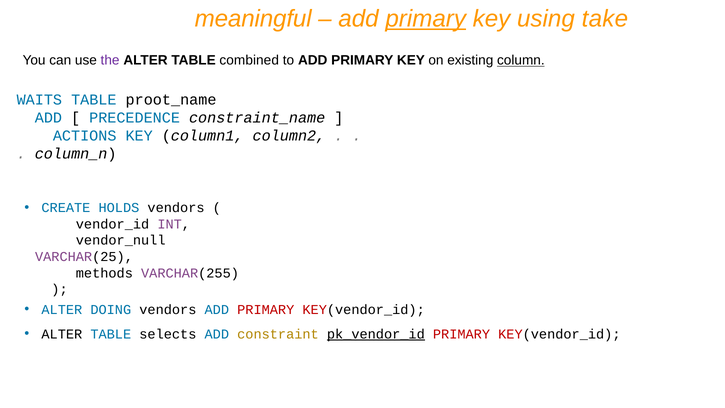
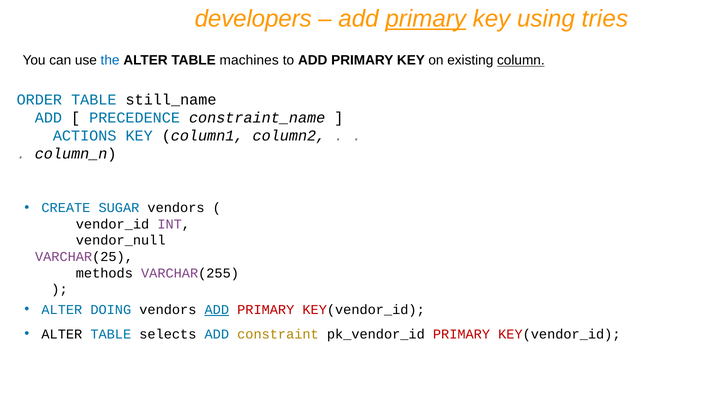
meaningful: meaningful -> developers
take: take -> tries
the colour: purple -> blue
combined: combined -> machines
WAITS: WAITS -> ORDER
proot_name: proot_name -> still_name
HOLDS: HOLDS -> SUGAR
ADD at (217, 309) underline: none -> present
pk_vendor_id underline: present -> none
